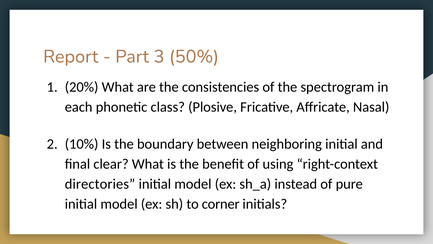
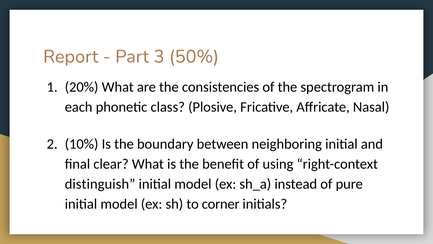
directories: directories -> distinguish
